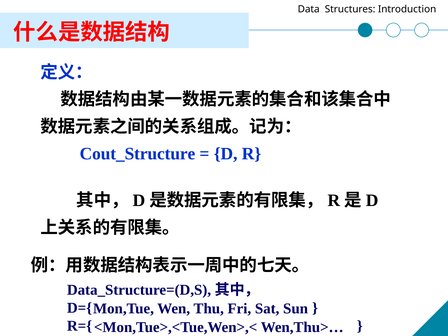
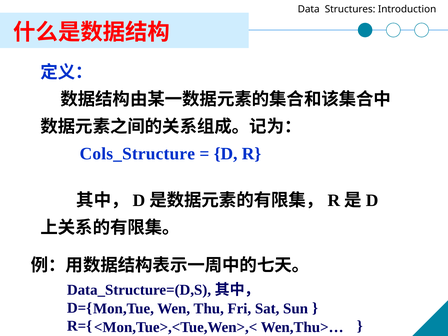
Cout_Structure: Cout_Structure -> Cols_Structure
